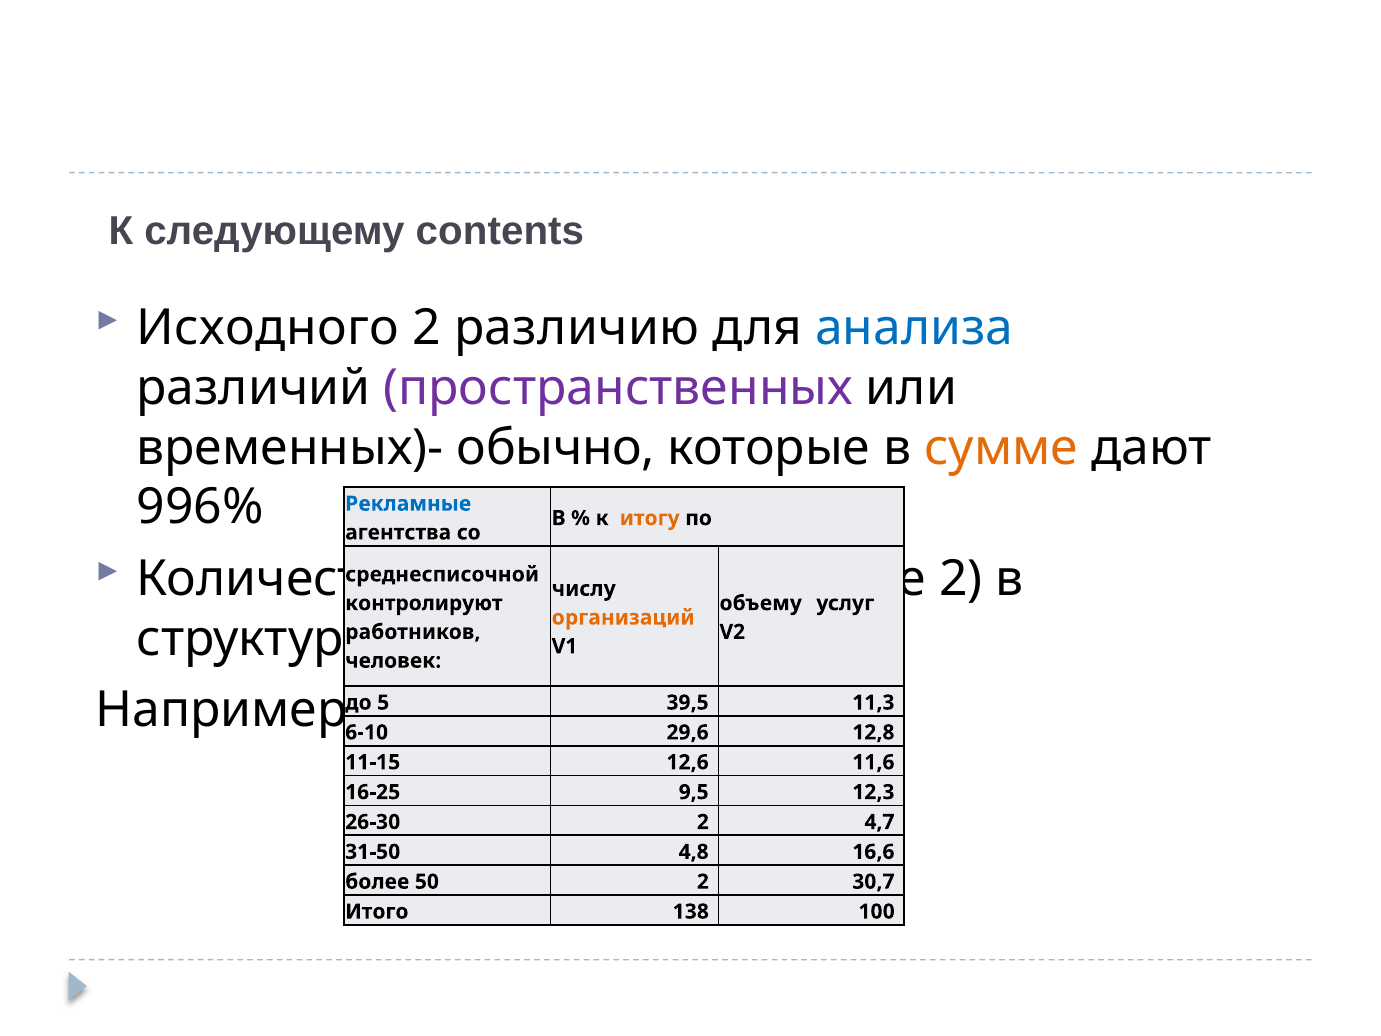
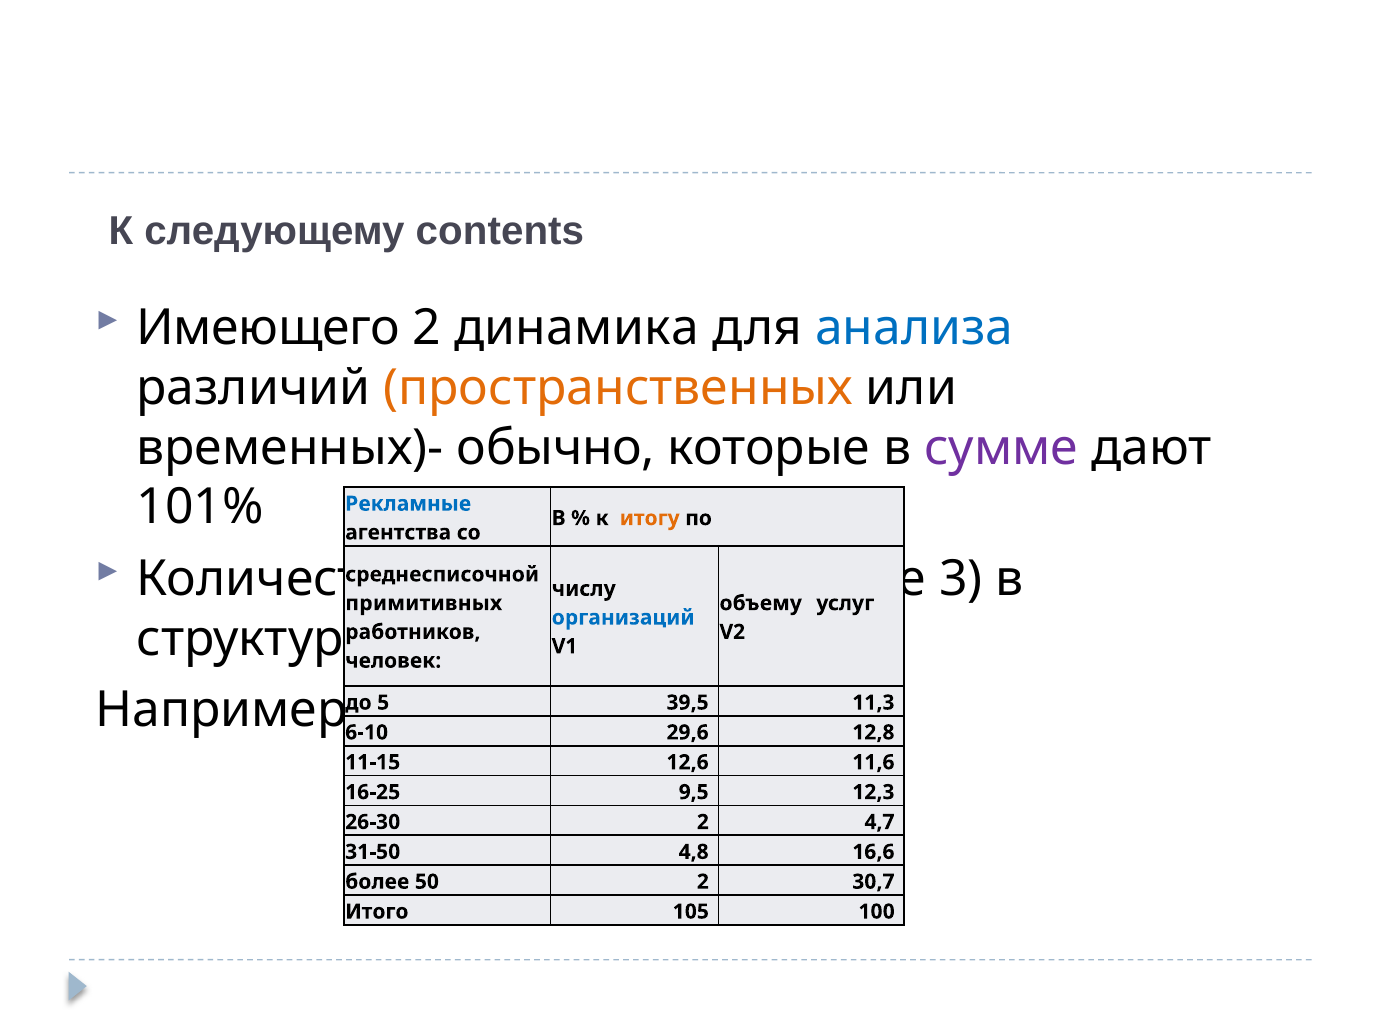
Исходного: Исходного -> Имеющего
различию: различию -> динамика
пространственных colour: purple -> orange
сумме colour: orange -> purple
996%: 996% -> 101%
2 at (961, 579): 2 -> 3
контролируют: контролируют -> примитивных
организаций colour: orange -> blue
138: 138 -> 105
